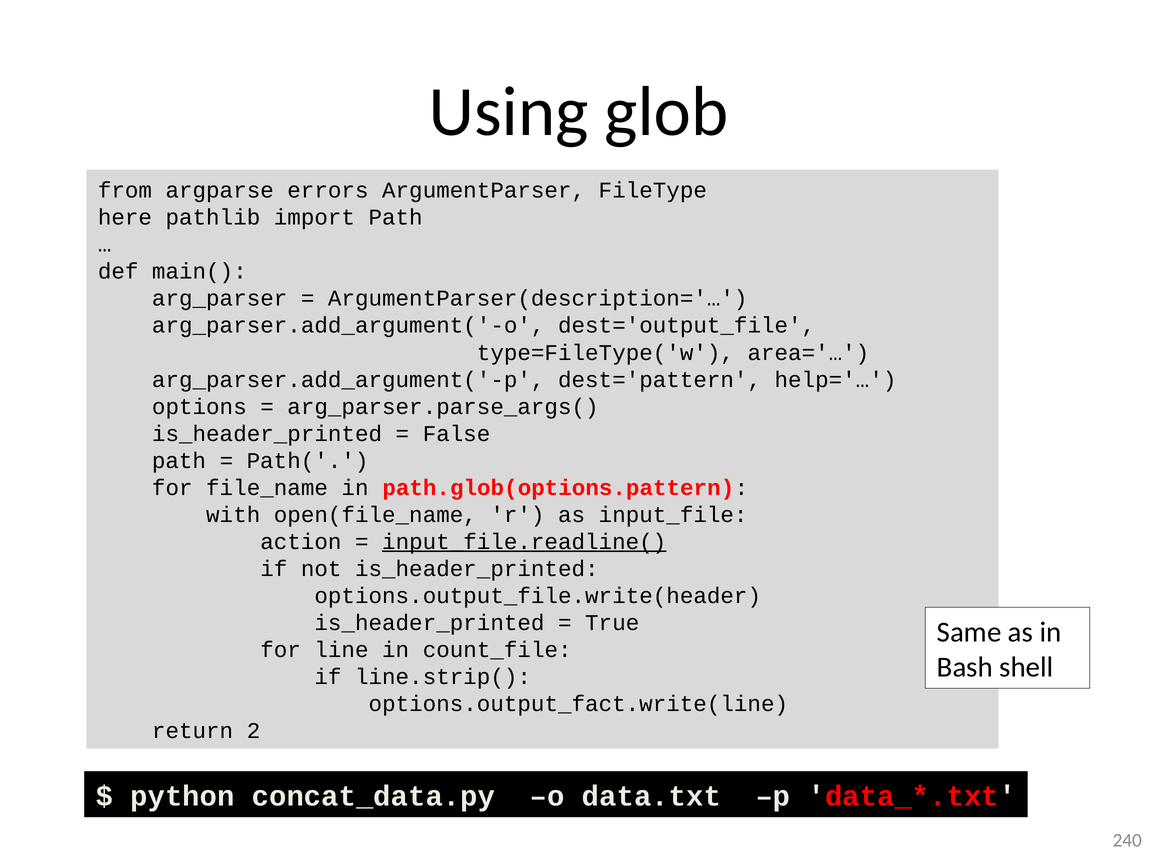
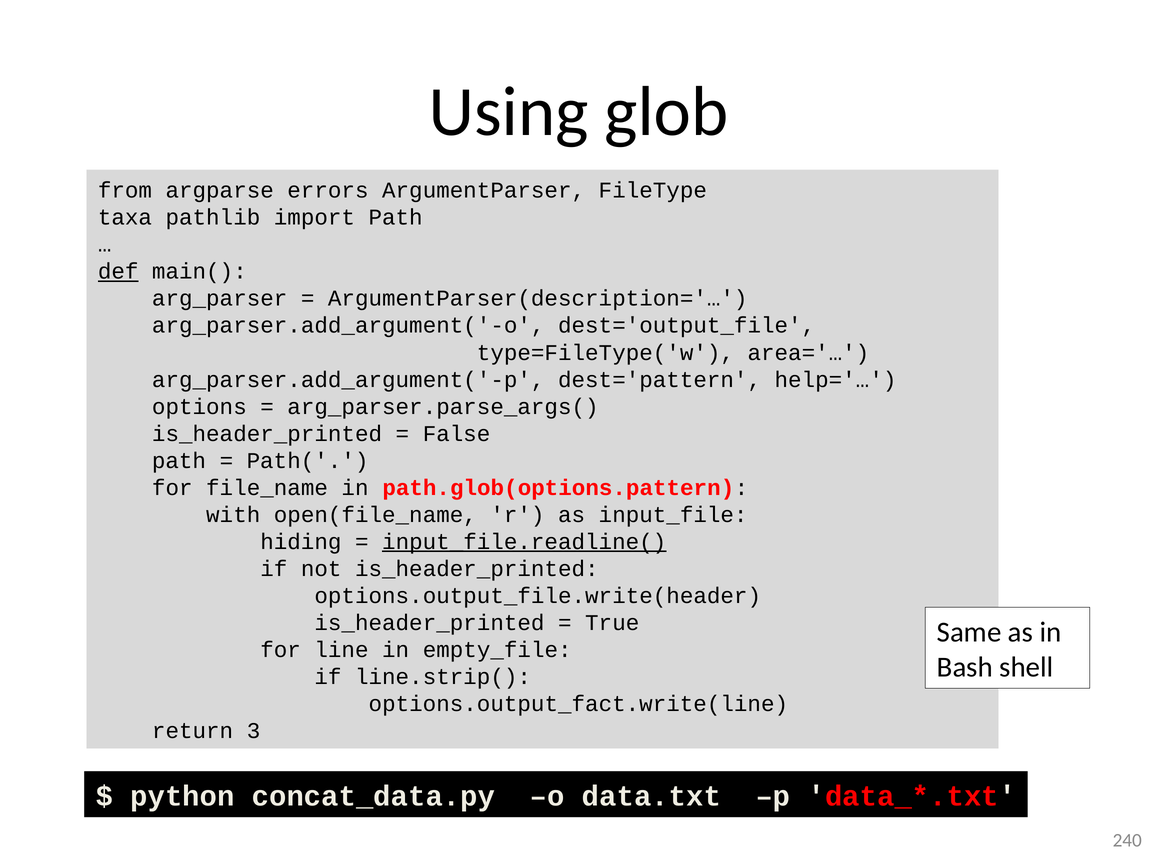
here: here -> taxa
def underline: none -> present
action: action -> hiding
count_file: count_file -> empty_file
2: 2 -> 3
